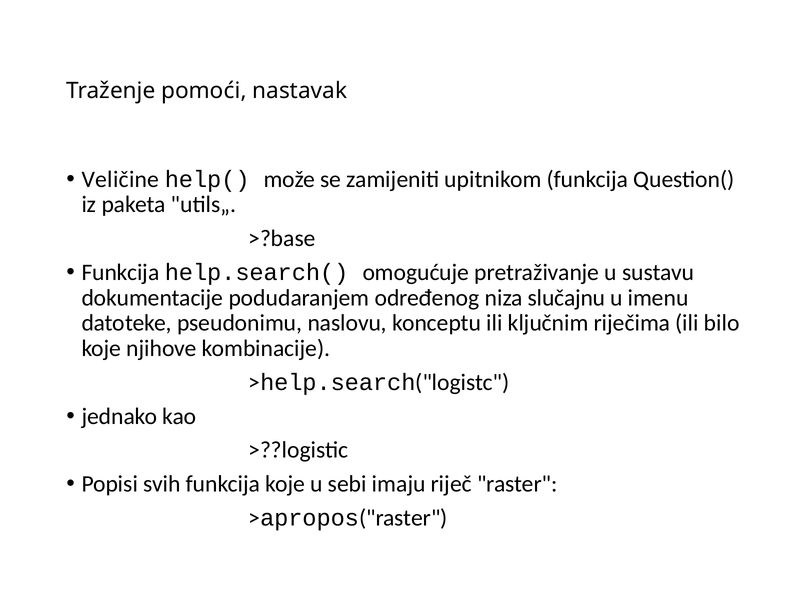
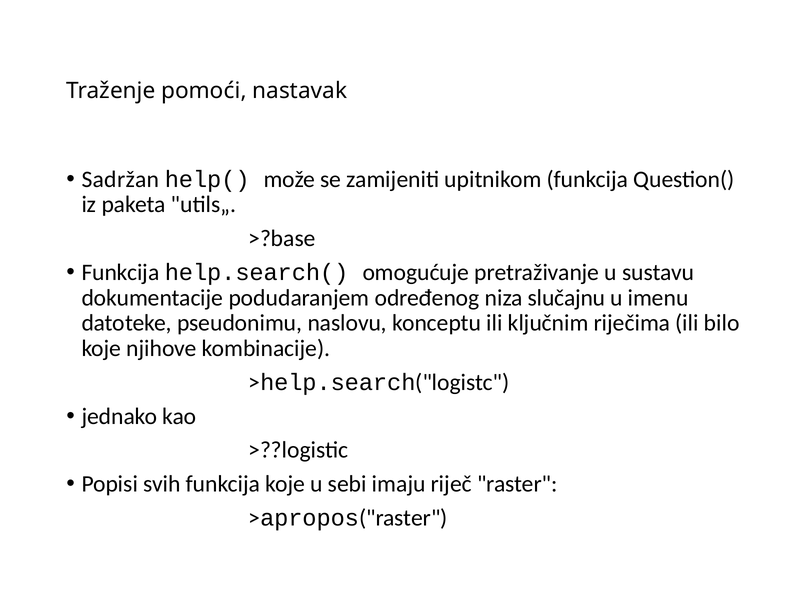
Veličine: Veličine -> Sadržan
